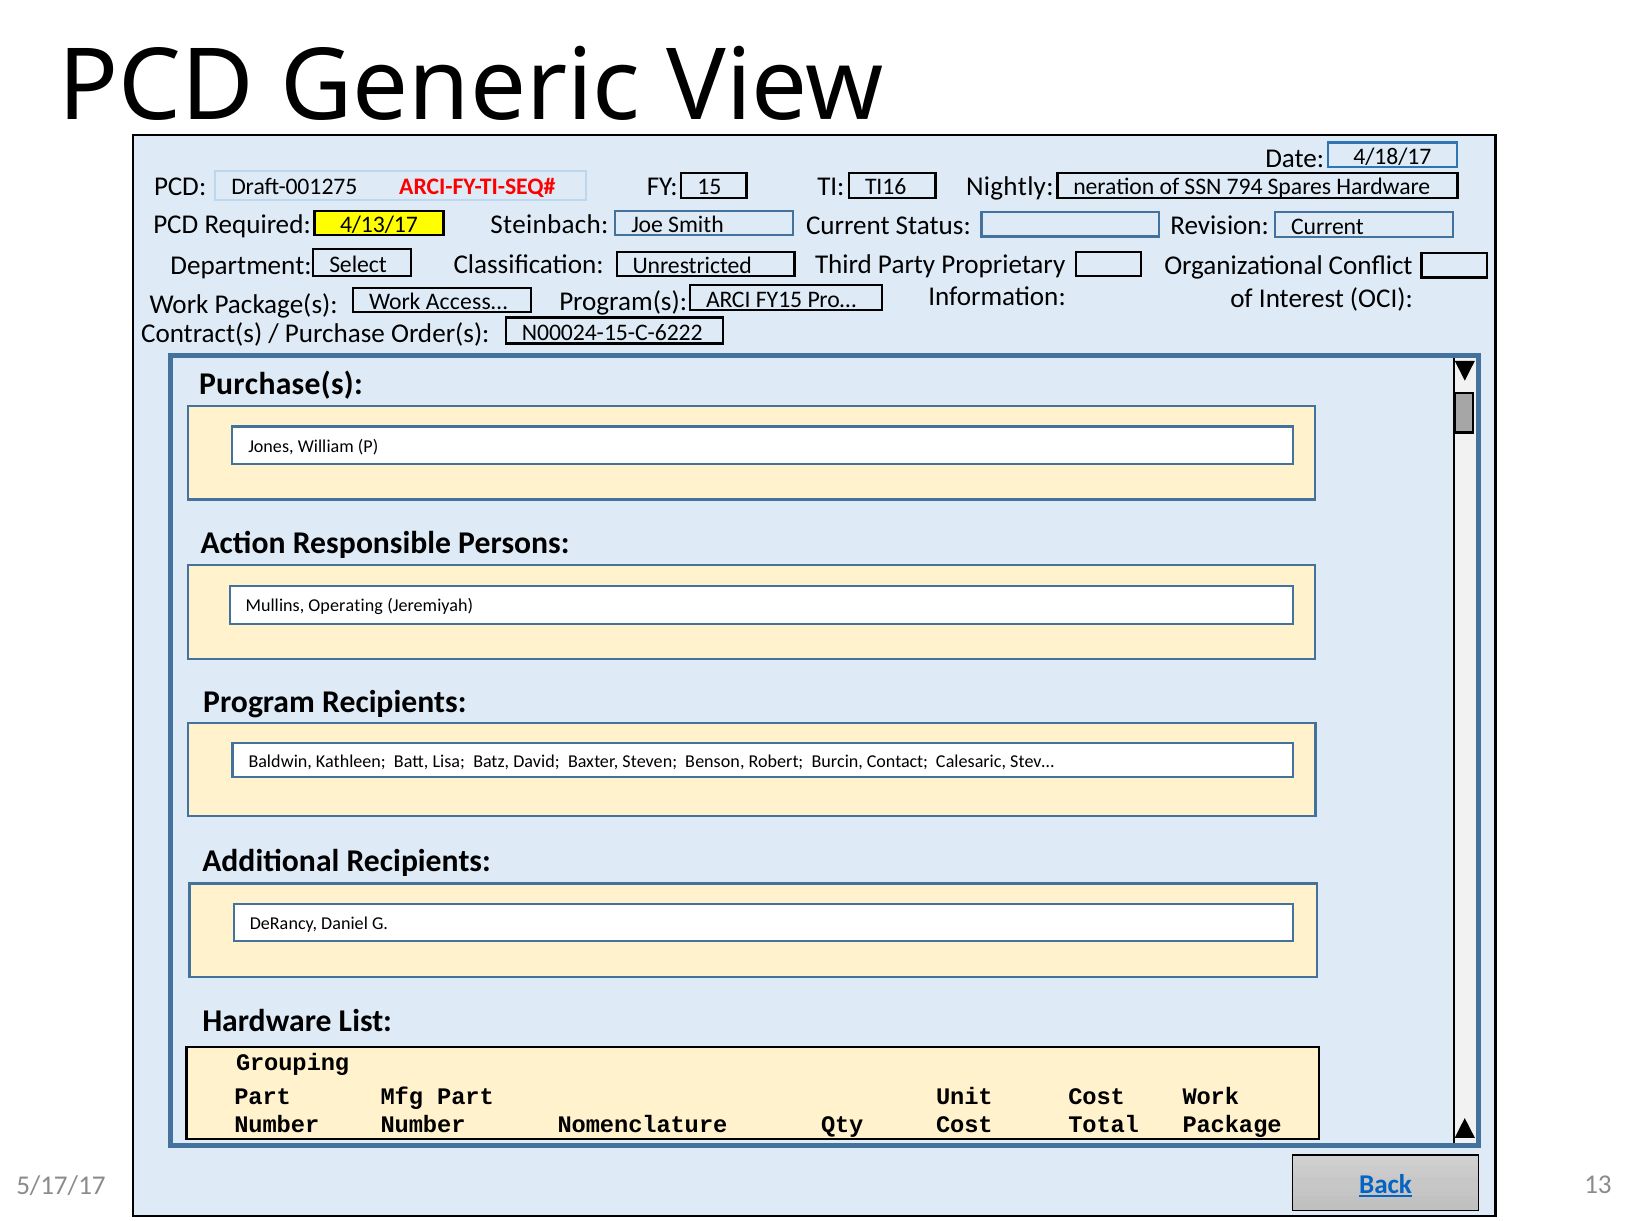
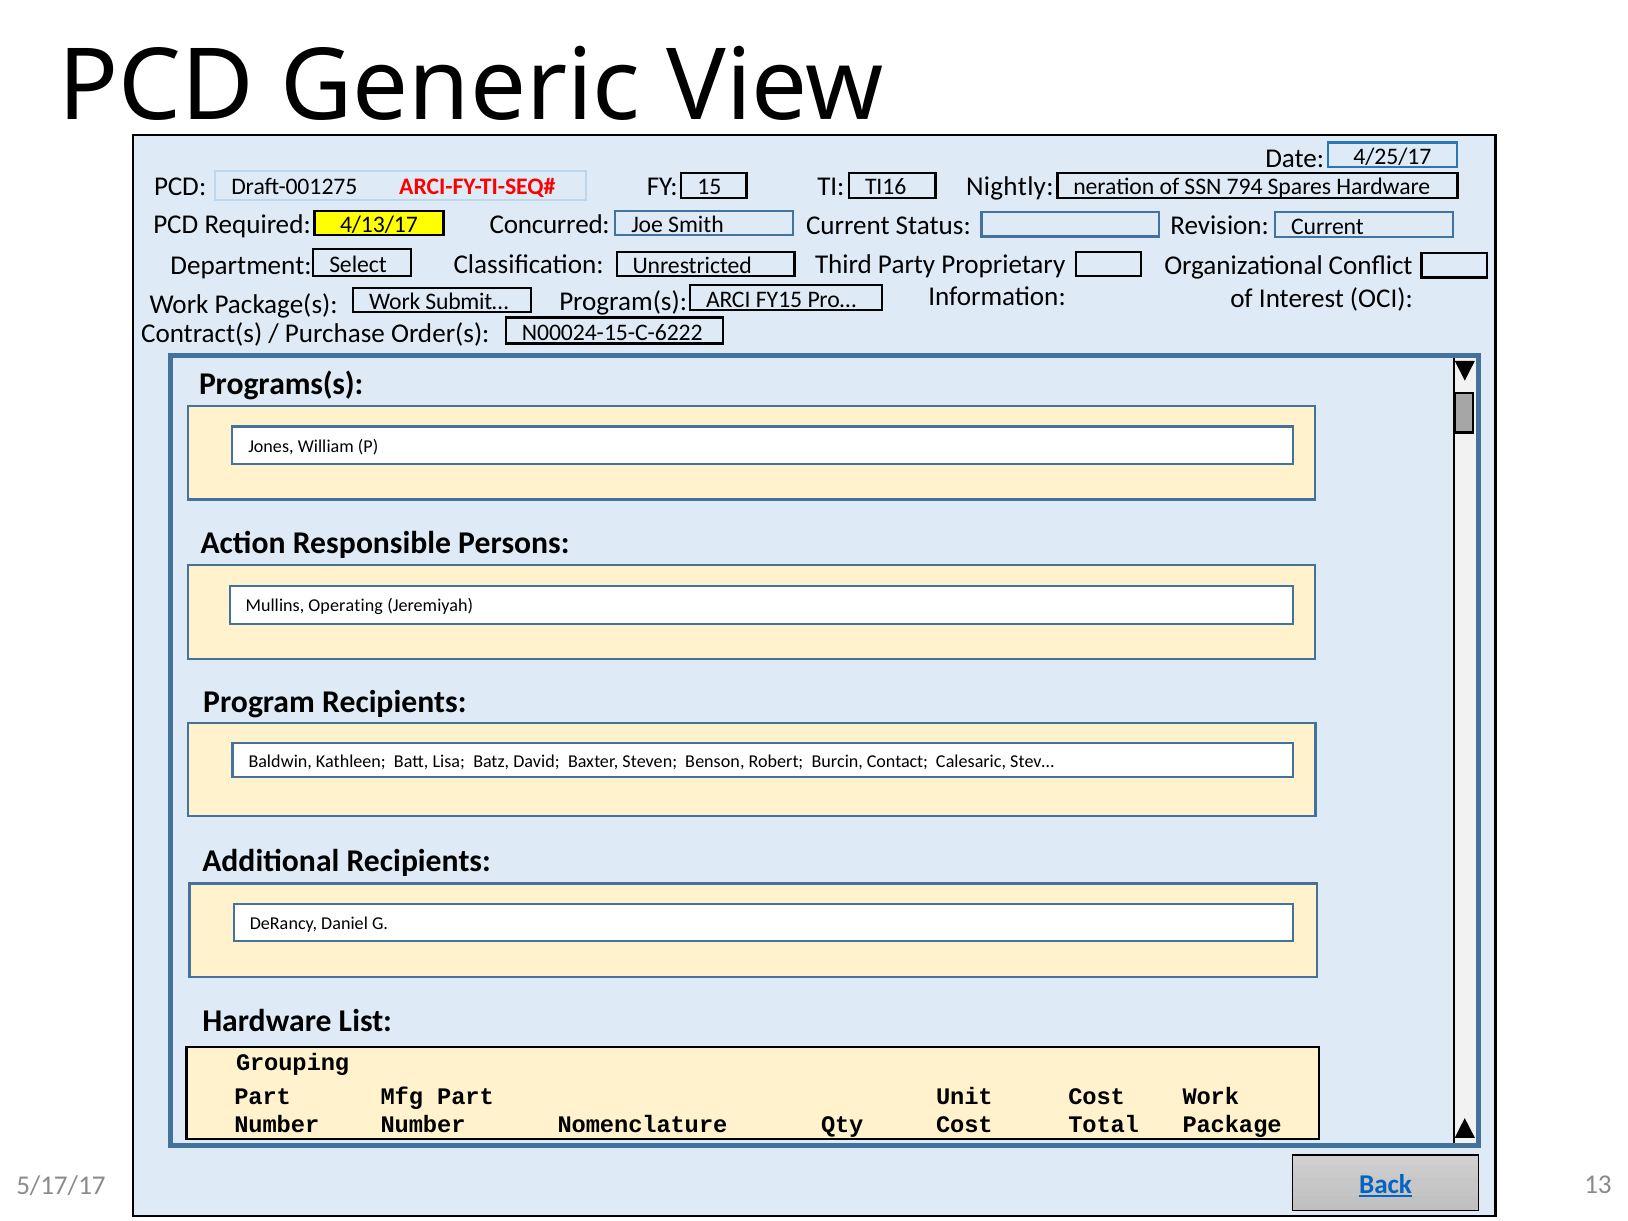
4/18/17: 4/18/17 -> 4/25/17
Steinbach: Steinbach -> Concurred
Access…: Access… -> Submit…
Purchase(s: Purchase(s -> Programs(s
